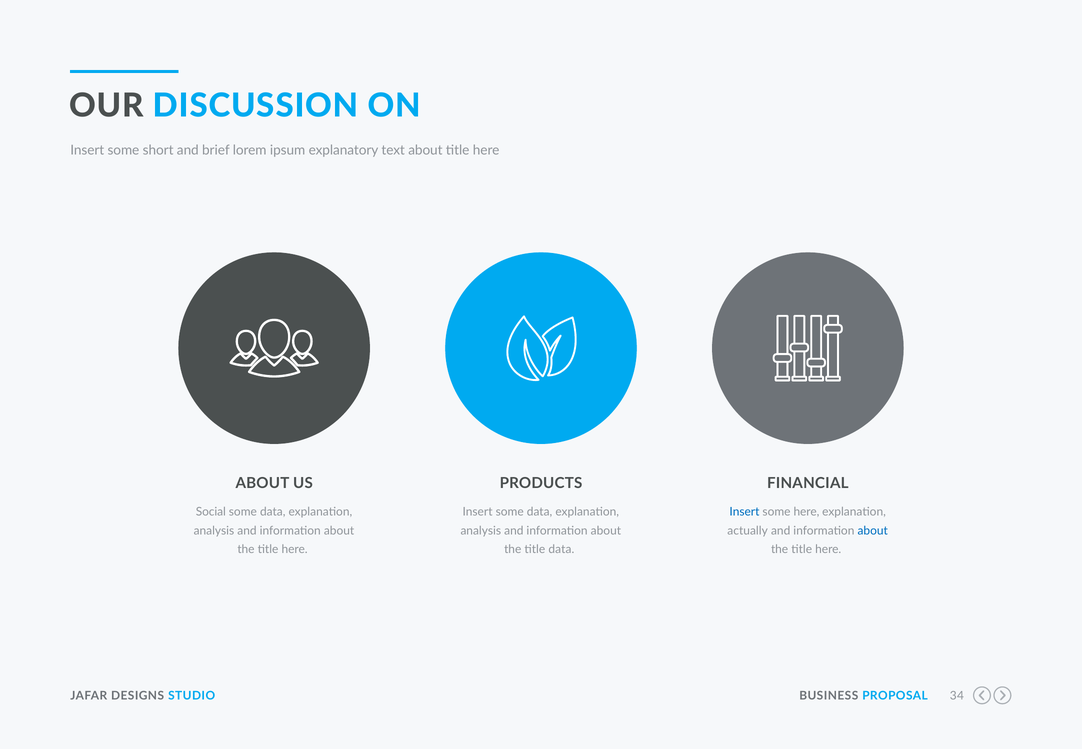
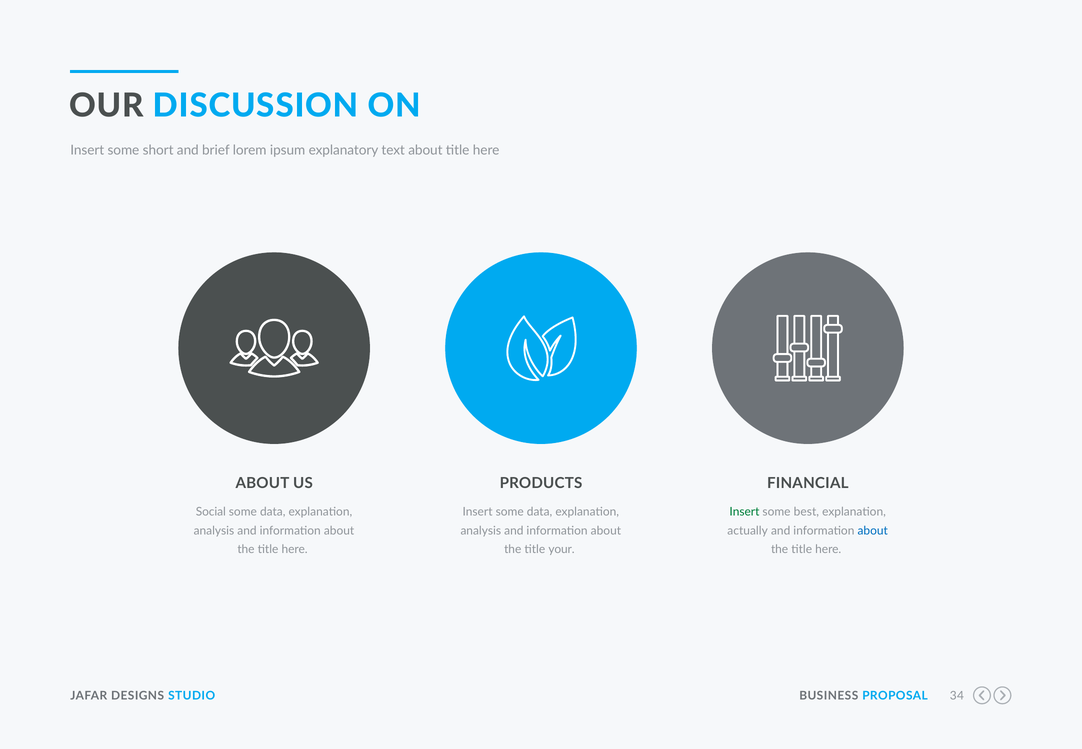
Insert at (744, 512) colour: blue -> green
some here: here -> best
title data: data -> your
